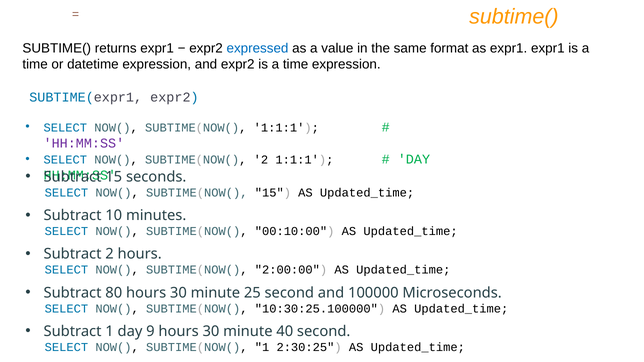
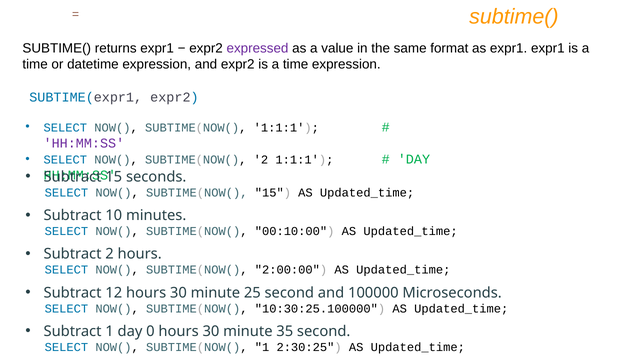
expressed colour: blue -> purple
80: 80 -> 12
9: 9 -> 0
40: 40 -> 35
